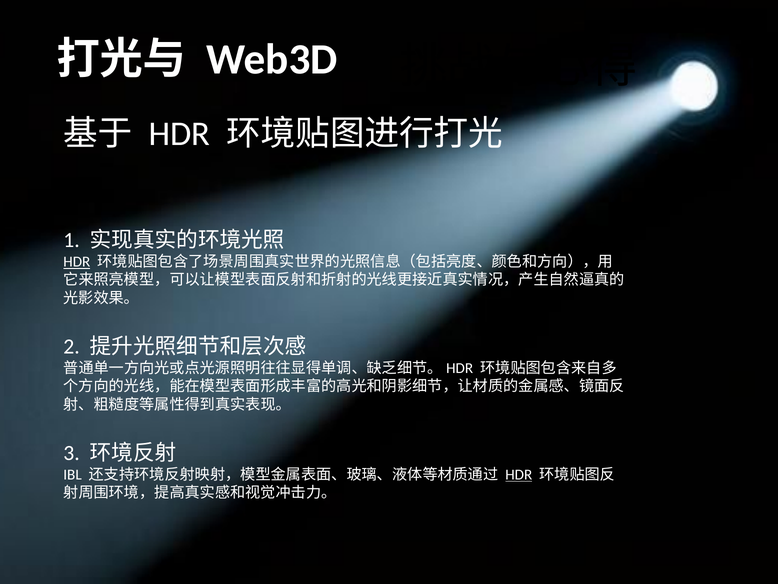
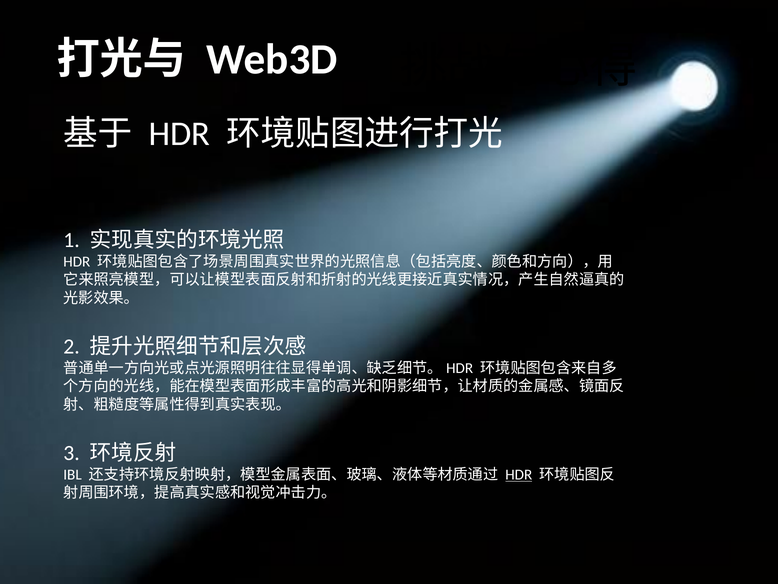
HDR at (77, 262) underline: present -> none
